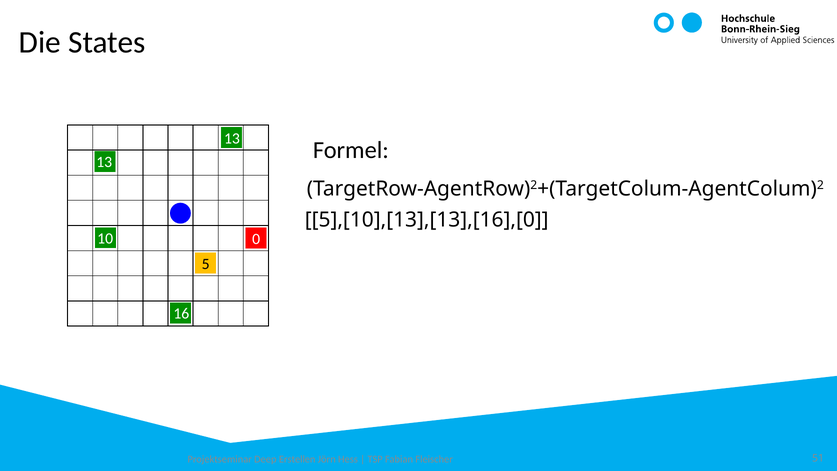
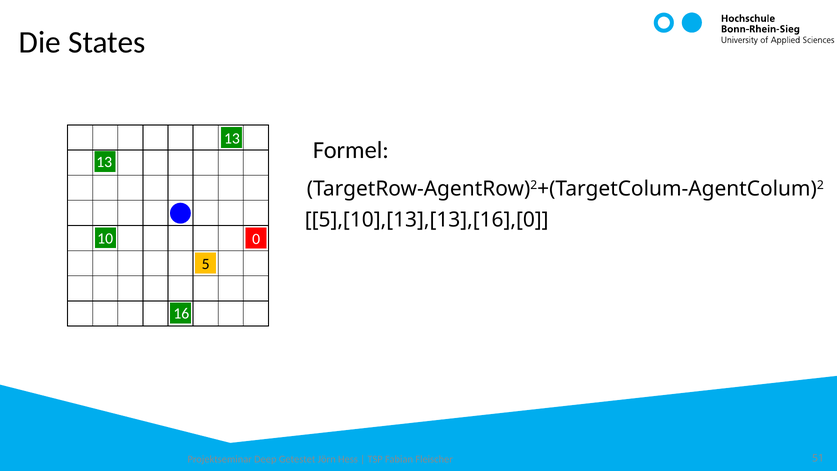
Erstellen: Erstellen -> Getestet
